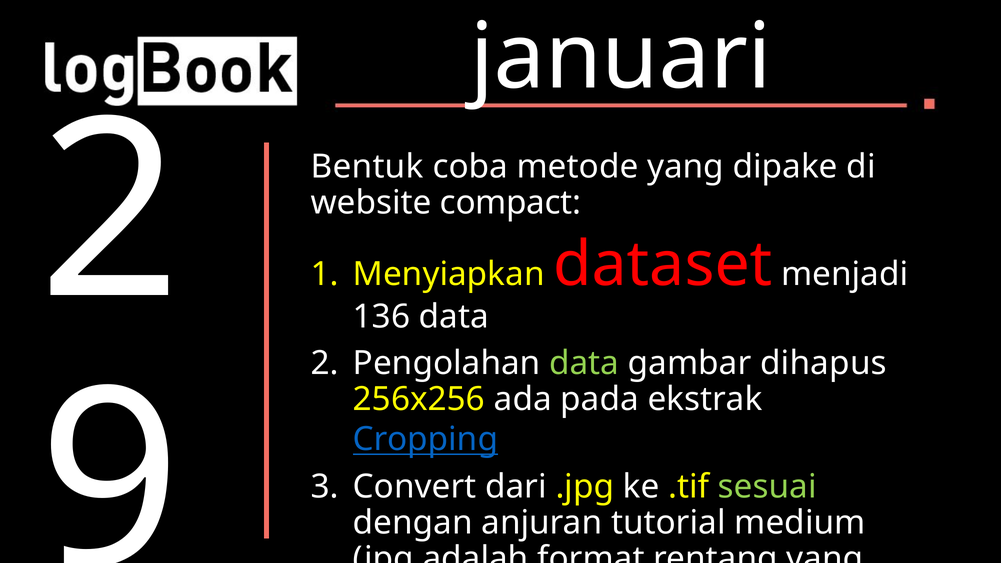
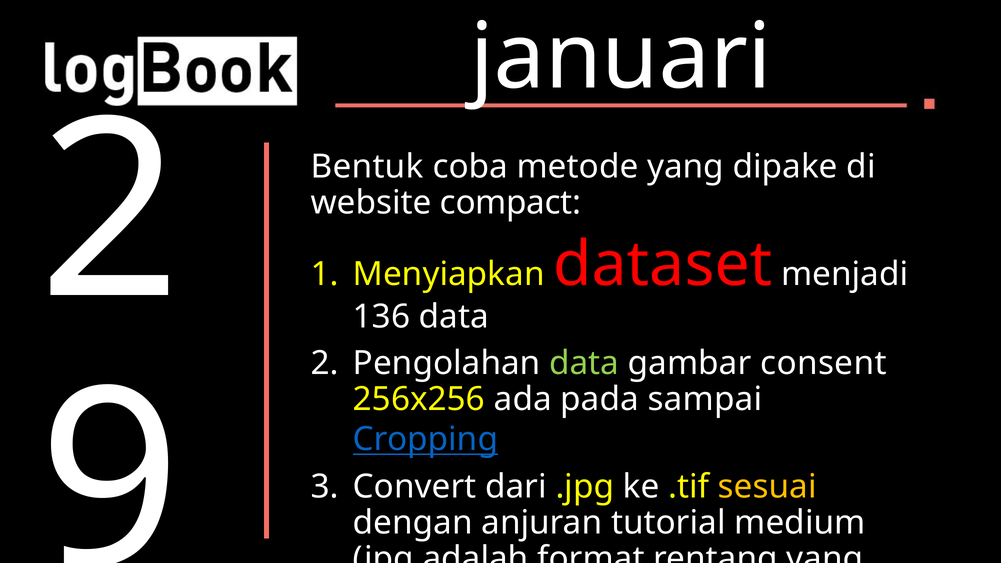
dihapus: dihapus -> consent
ekstrak: ekstrak -> sampai
sesuai colour: light green -> yellow
